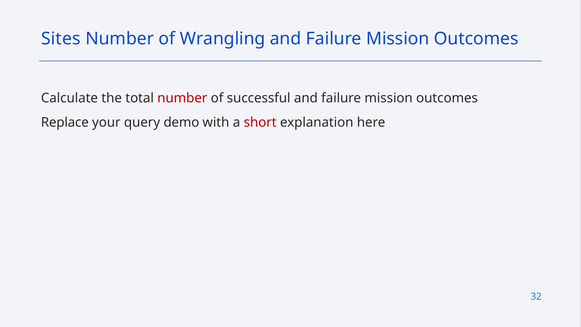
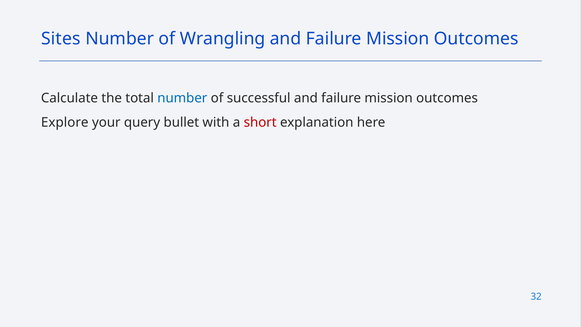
number at (182, 98) colour: red -> blue
Replace: Replace -> Explore
demo: demo -> bullet
